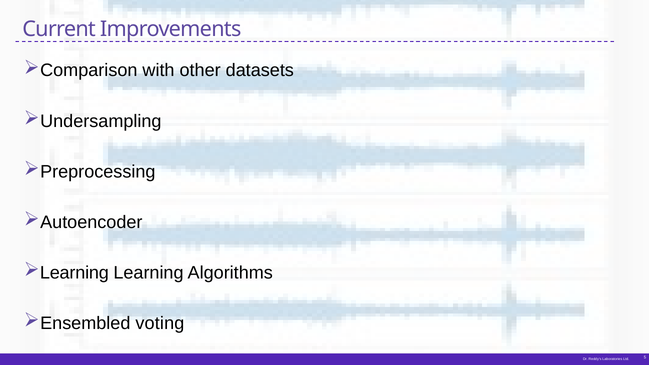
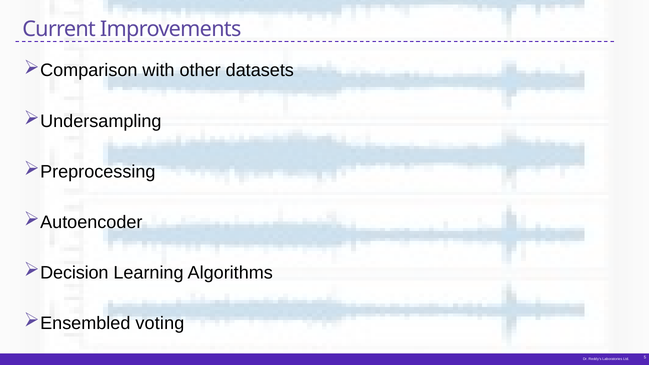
Learning at (74, 273): Learning -> Decision
